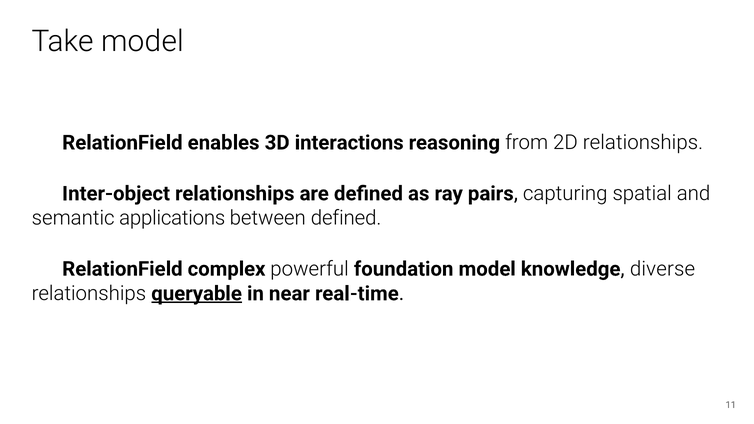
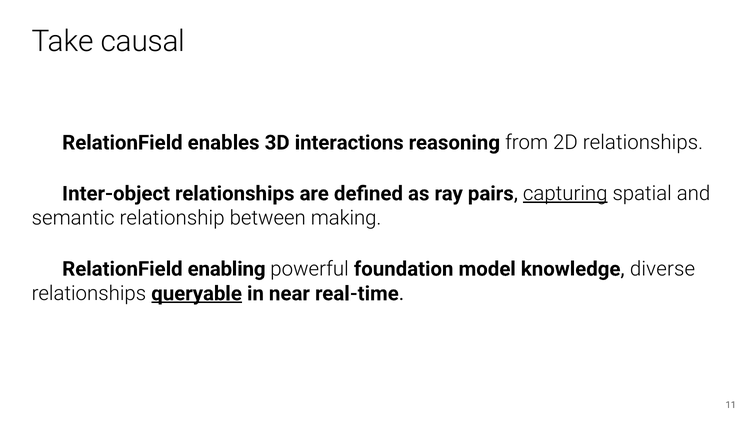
Take model: model -> causal
capturing underline: none -> present
applications: applications -> relationship
between defined: defined -> making
complex: complex -> enabling
